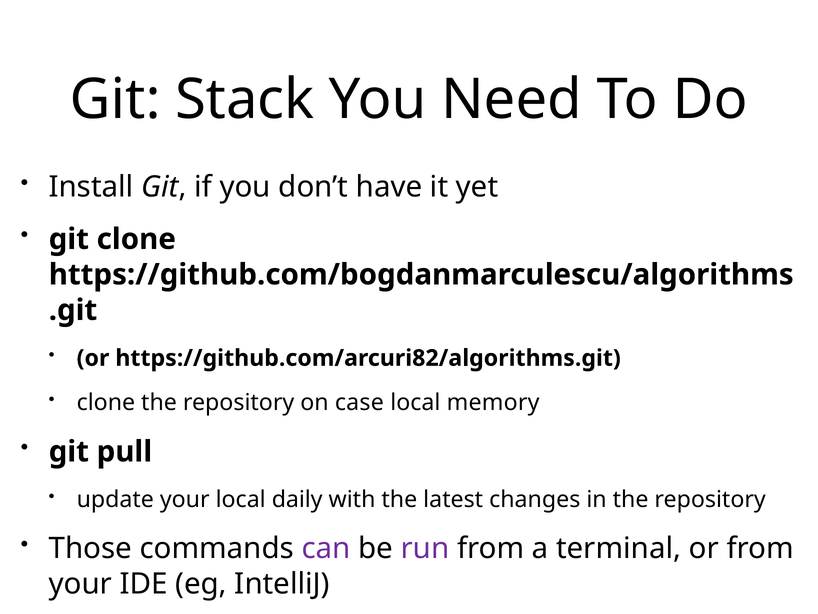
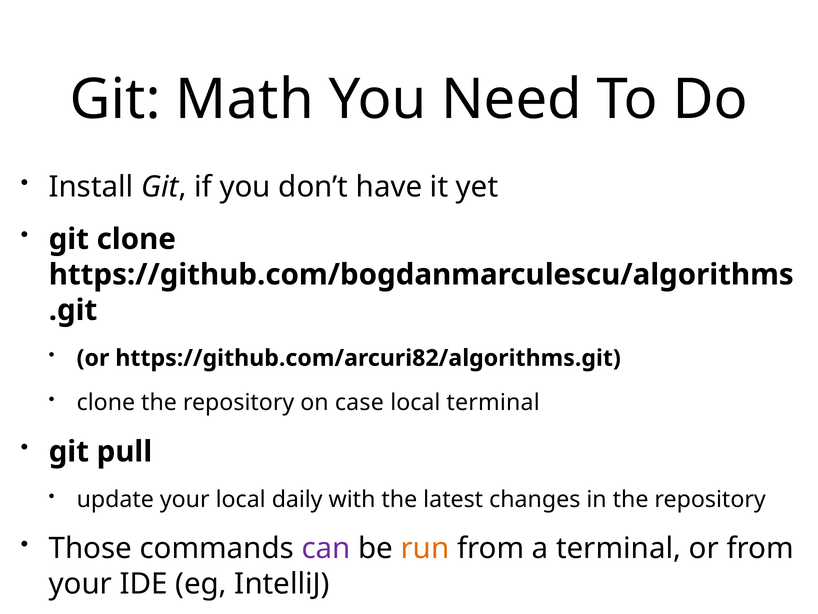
Stack: Stack -> Math
local memory: memory -> terminal
run colour: purple -> orange
